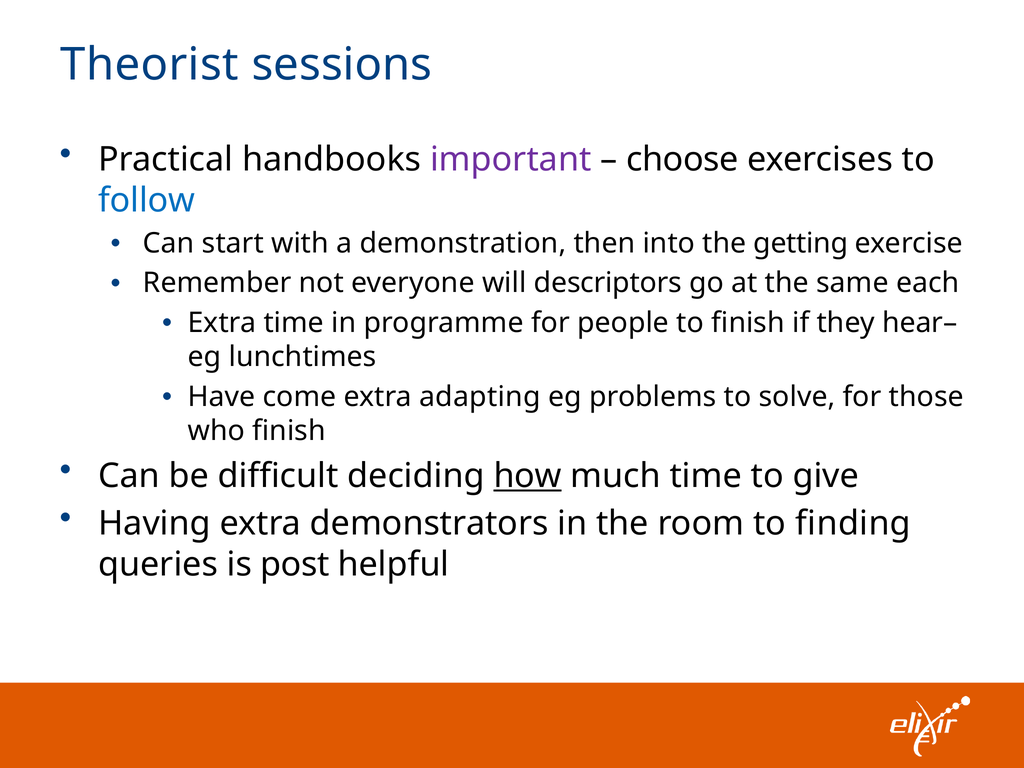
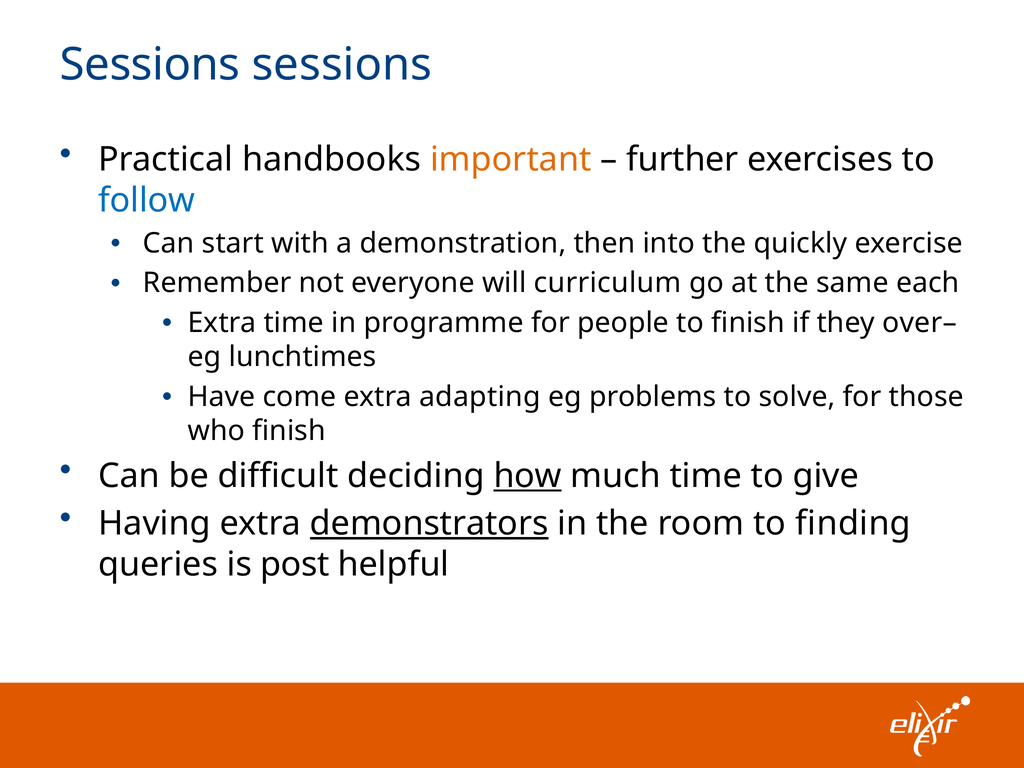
Theorist at (150, 65): Theorist -> Sessions
important colour: purple -> orange
choose: choose -> further
getting: getting -> quickly
descriptors: descriptors -> curriculum
hear–: hear– -> over–
demonstrators underline: none -> present
